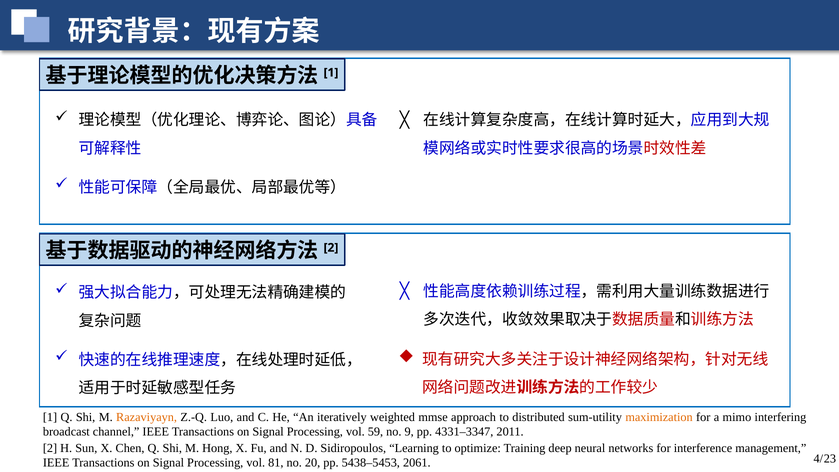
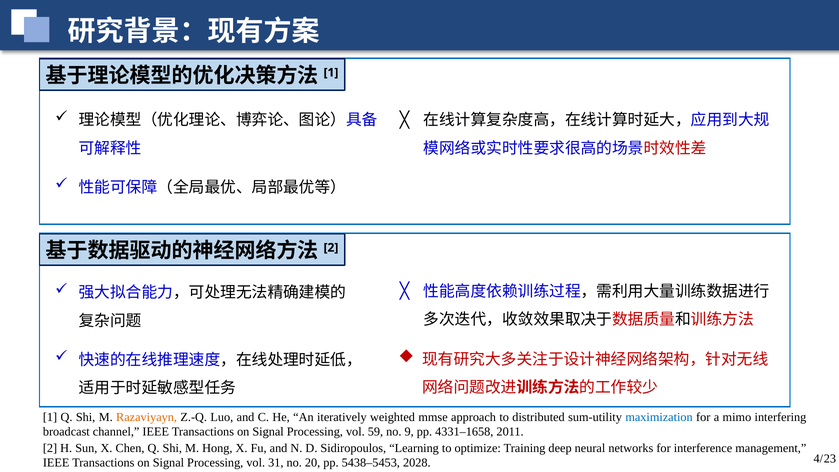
maximization colour: orange -> blue
4331–3347: 4331–3347 -> 4331–1658
81: 81 -> 31
2061: 2061 -> 2028
